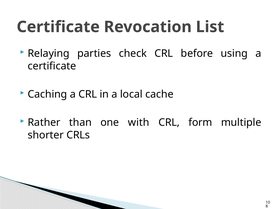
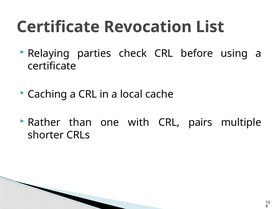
form: form -> pairs
